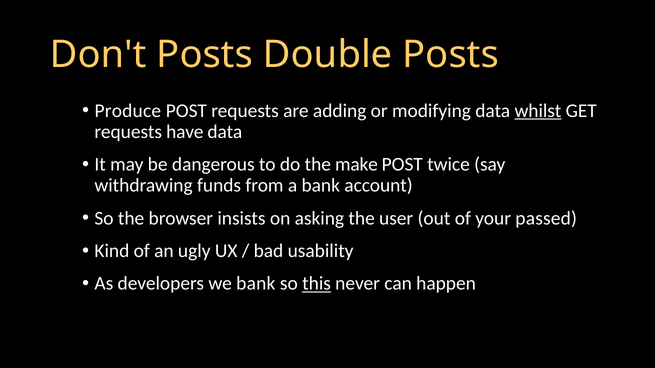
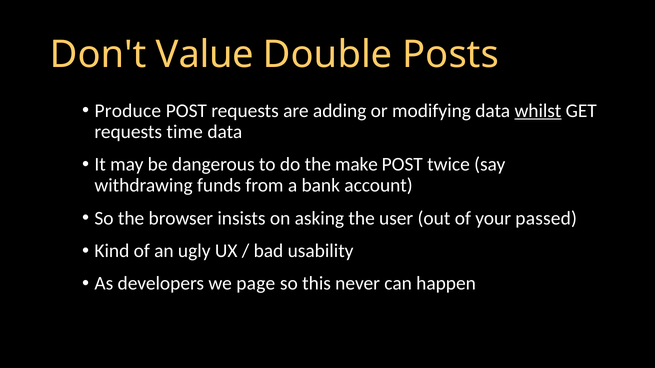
Don't Posts: Posts -> Value
have: have -> time
we bank: bank -> page
this underline: present -> none
